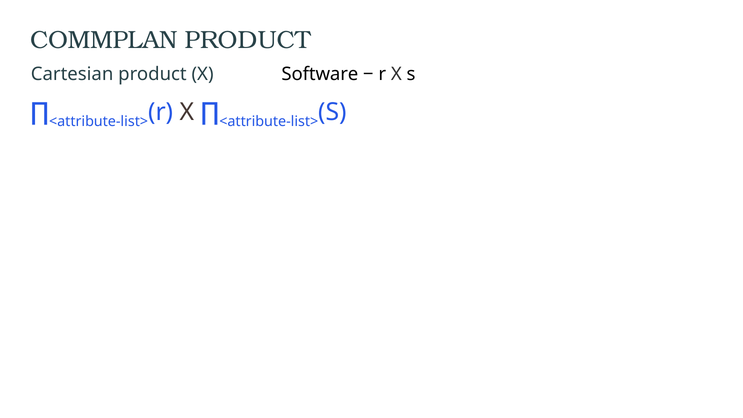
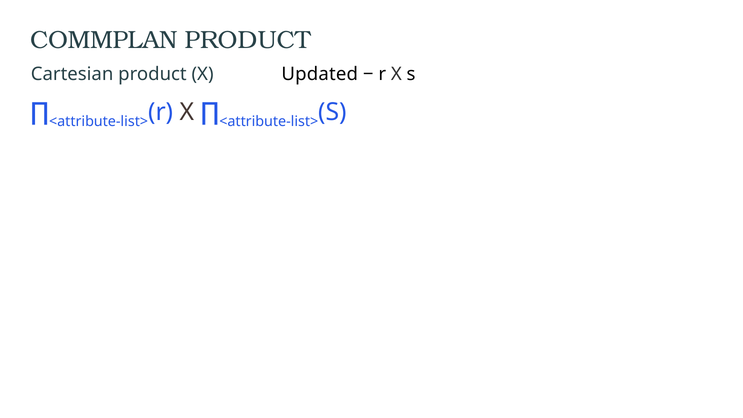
Software: Software -> Updated
